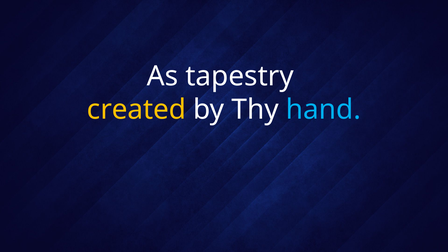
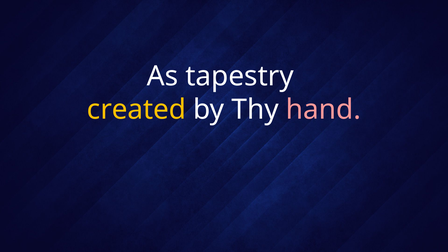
hand colour: light blue -> pink
